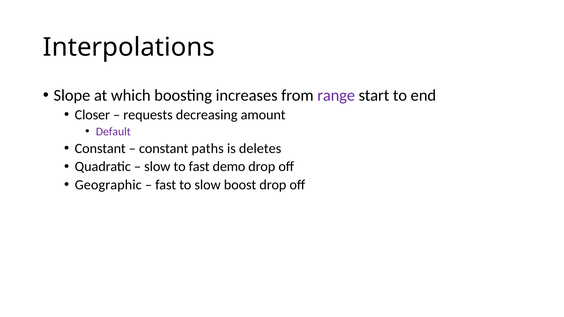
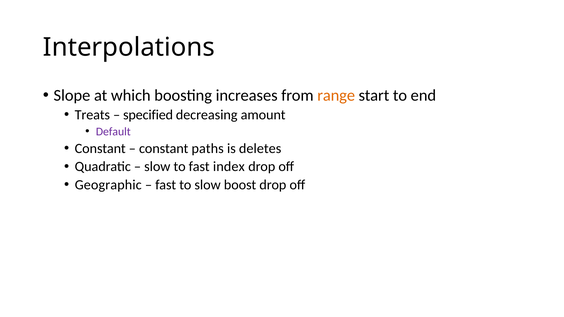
range colour: purple -> orange
Closer: Closer -> Treats
requests: requests -> specified
demo: demo -> index
